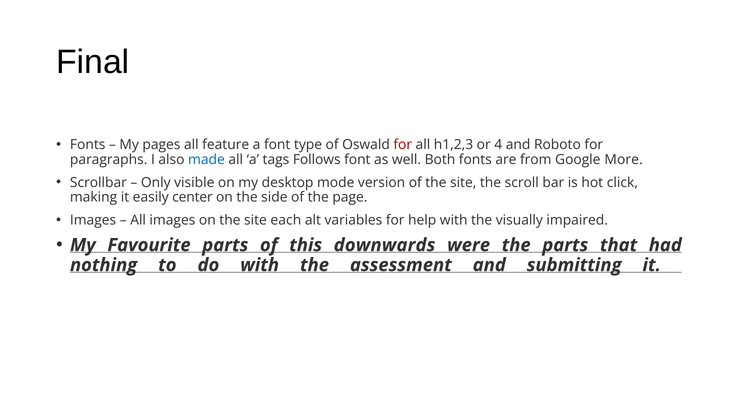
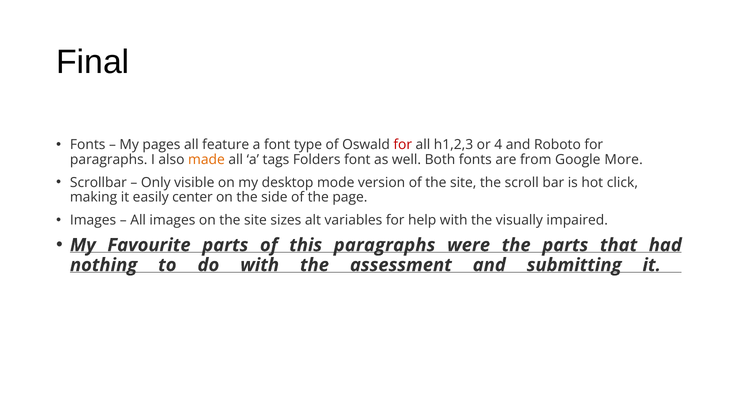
made colour: blue -> orange
Follows: Follows -> Folders
each: each -> sizes
this downwards: downwards -> paragraphs
